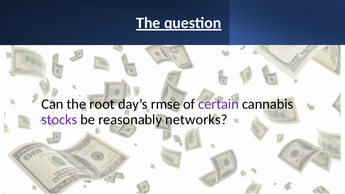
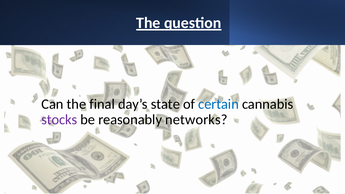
root: root -> final
rmse: rmse -> state
certain colour: purple -> blue
